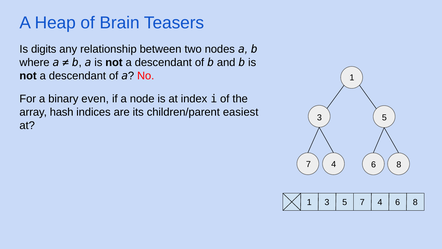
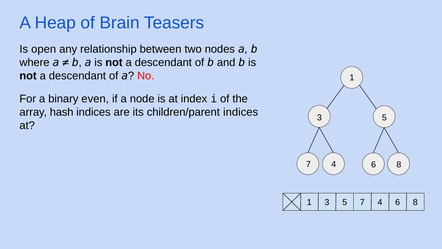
digits: digits -> open
children/parent easiest: easiest -> indices
